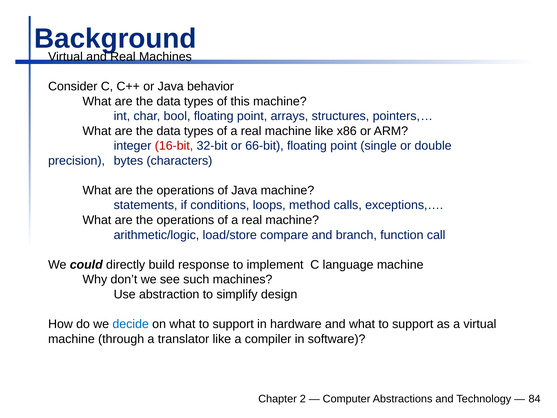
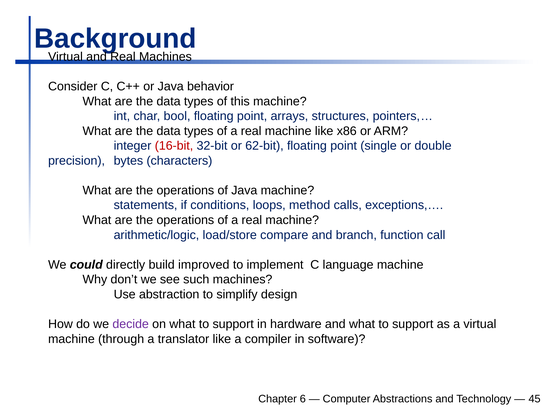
66-bit: 66-bit -> 62-bit
response: response -> improved
decide colour: blue -> purple
2: 2 -> 6
84: 84 -> 45
